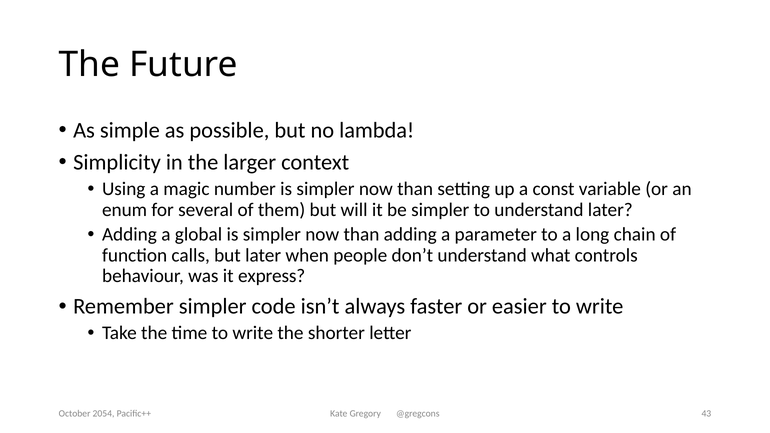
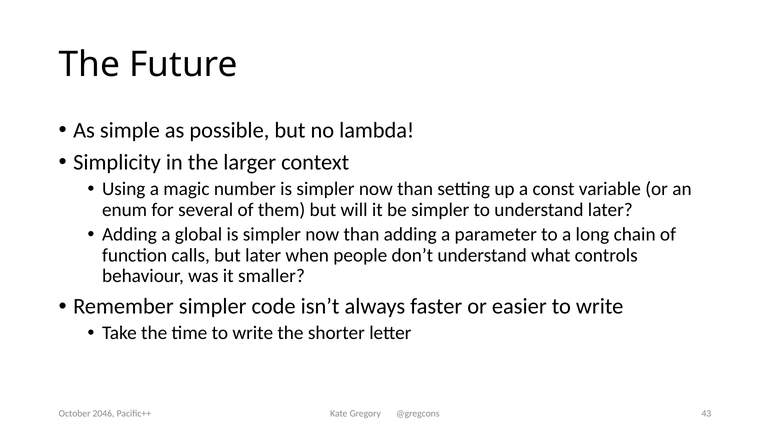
express: express -> smaller
2054: 2054 -> 2046
